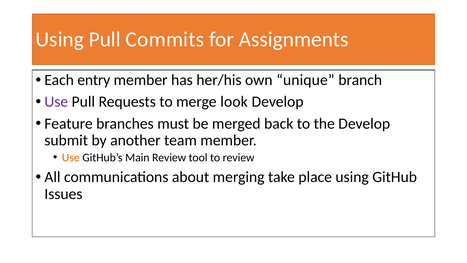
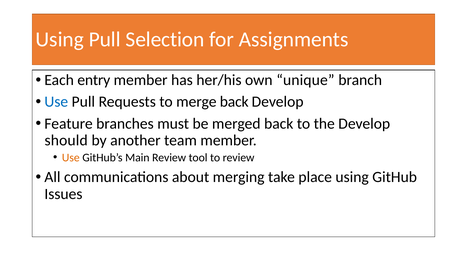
Commits: Commits -> Selection
Use at (56, 102) colour: purple -> blue
merge look: look -> back
submit: submit -> should
